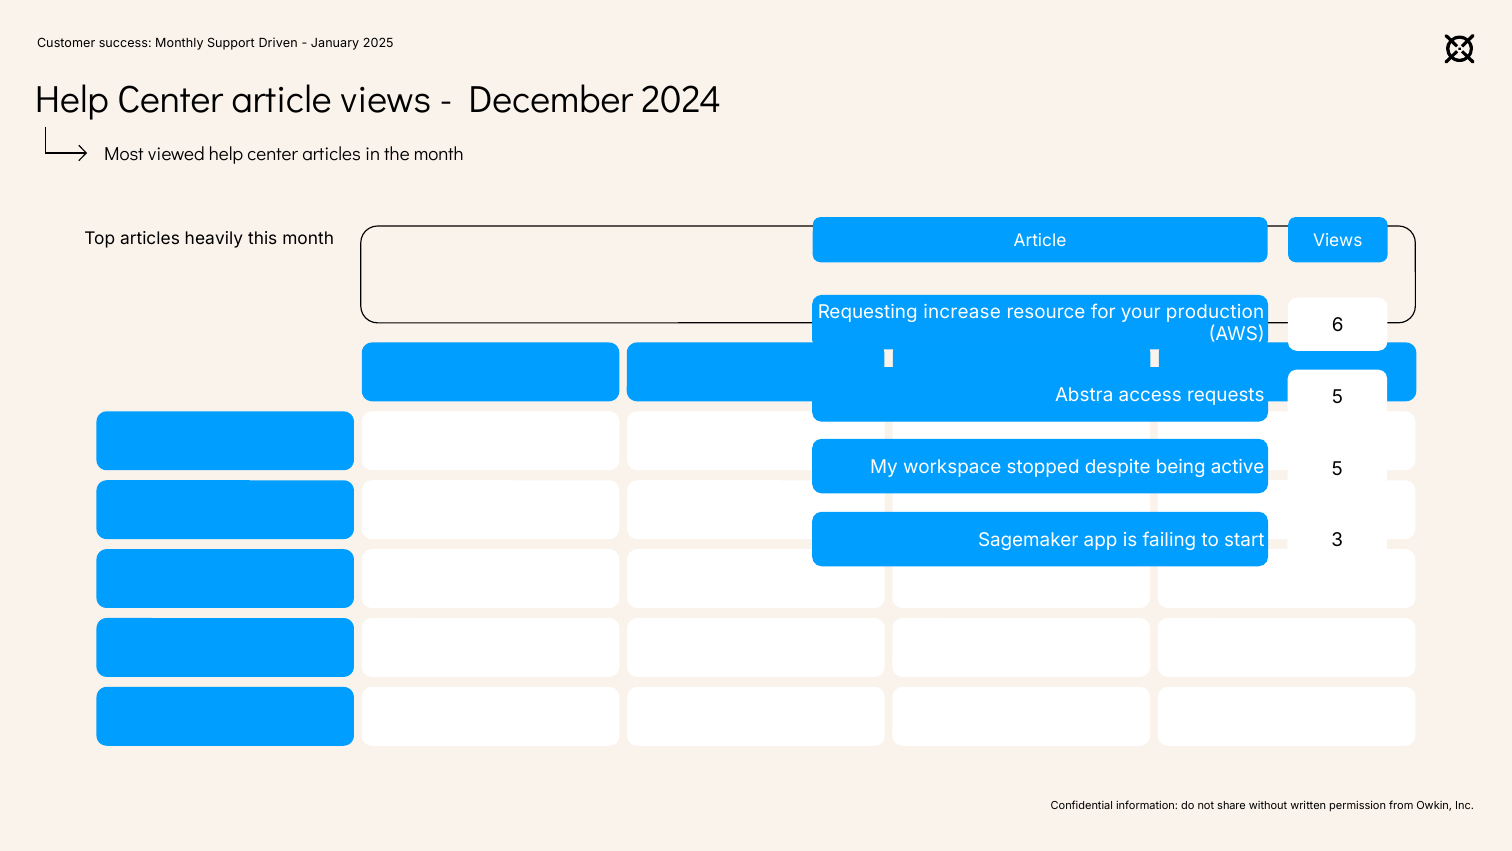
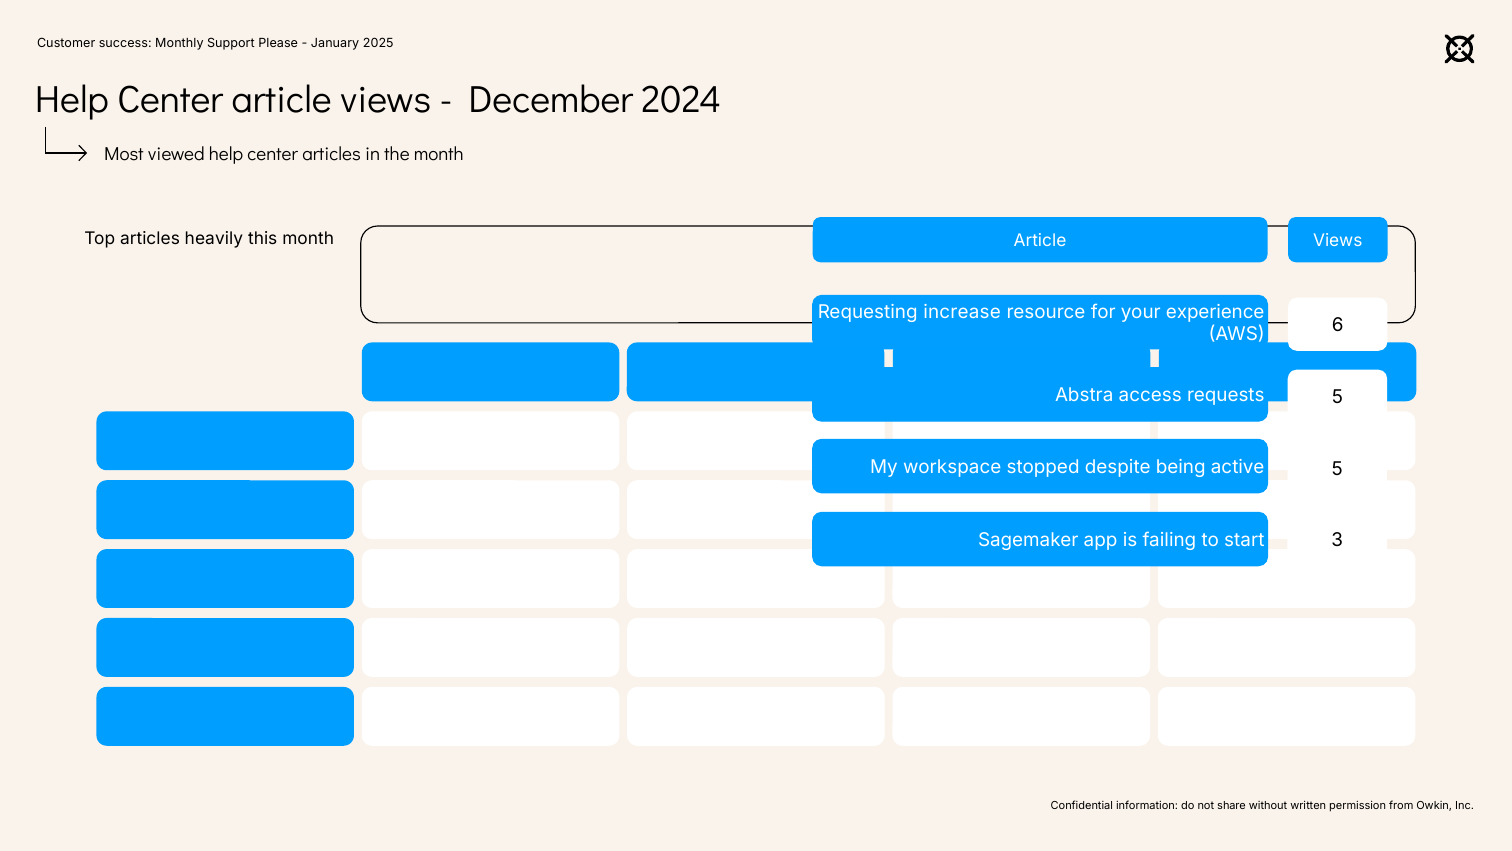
Driven: Driven -> Please
production: production -> experience
